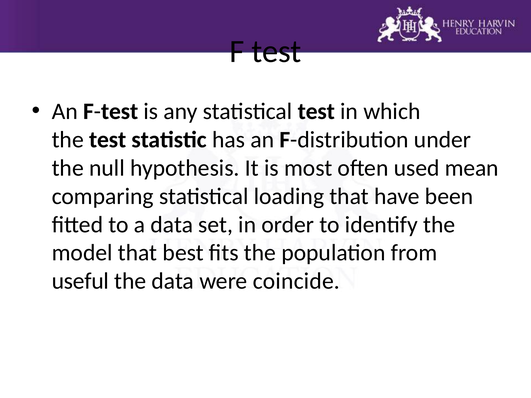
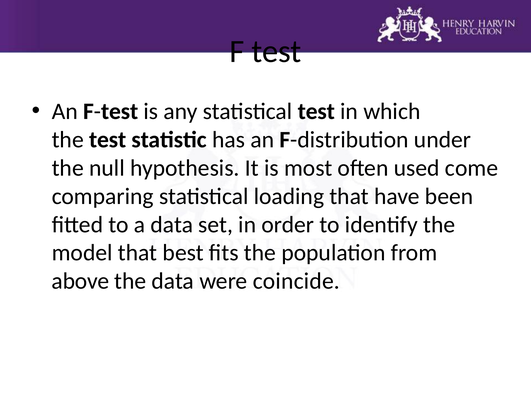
mean: mean -> come
useful: useful -> above
